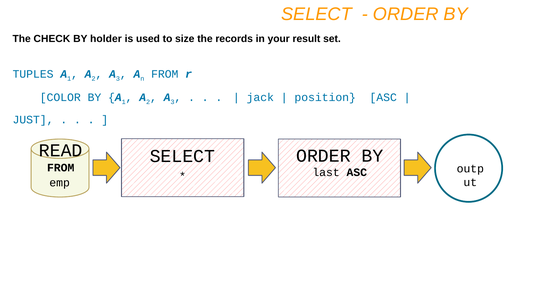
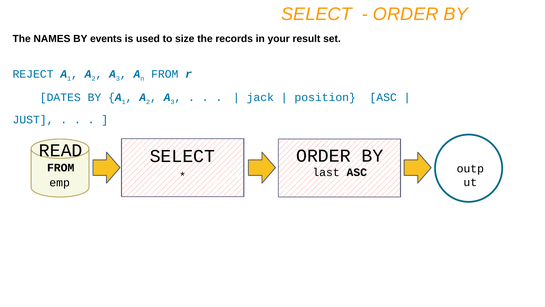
CHECK: CHECK -> NAMES
holder: holder -> events
TUPLES: TUPLES -> REJECT
COLOR: COLOR -> DATES
